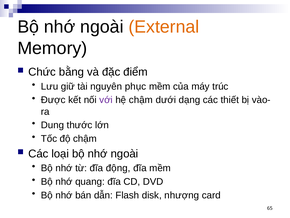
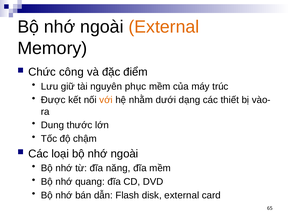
bằng: bằng -> công
với colour: purple -> orange
hệ chậm: chậm -> nhằm
động: động -> năng
disk nhượng: nhượng -> external
